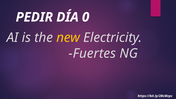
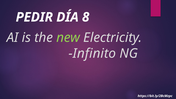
0: 0 -> 8
new colour: yellow -> light green
Fuertes: Fuertes -> Infinito
